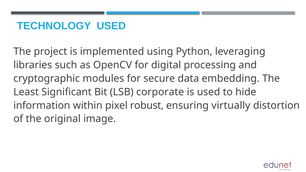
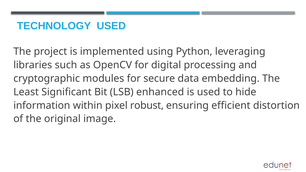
corporate: corporate -> enhanced
virtually: virtually -> efficient
